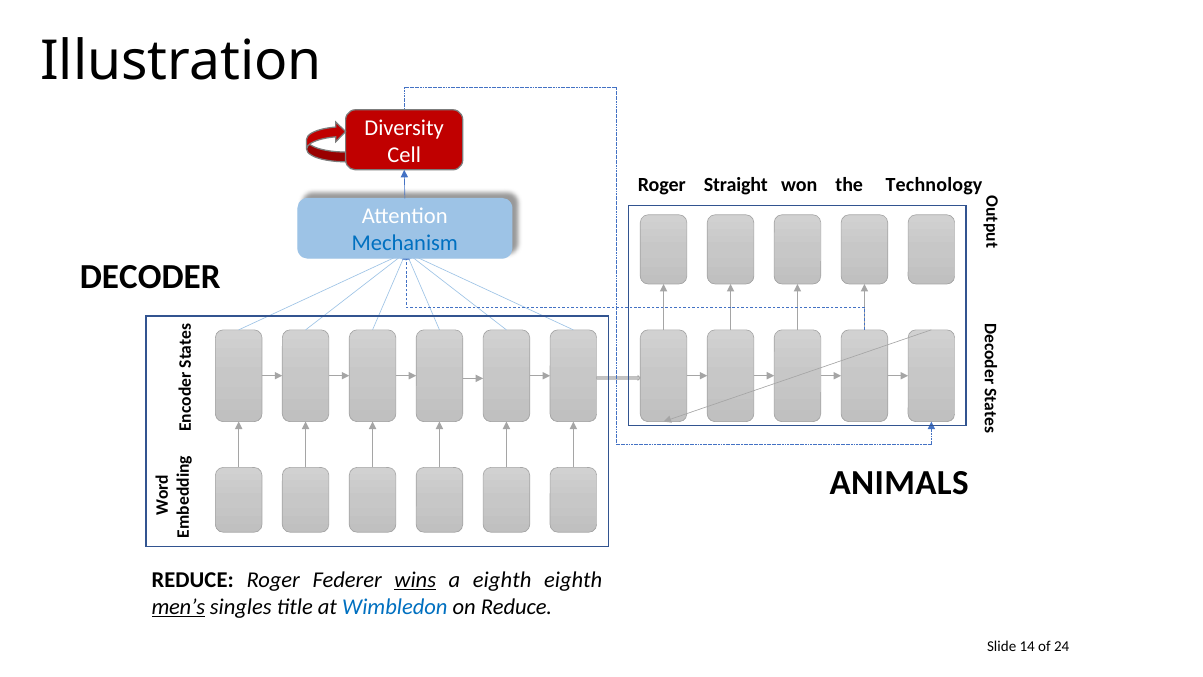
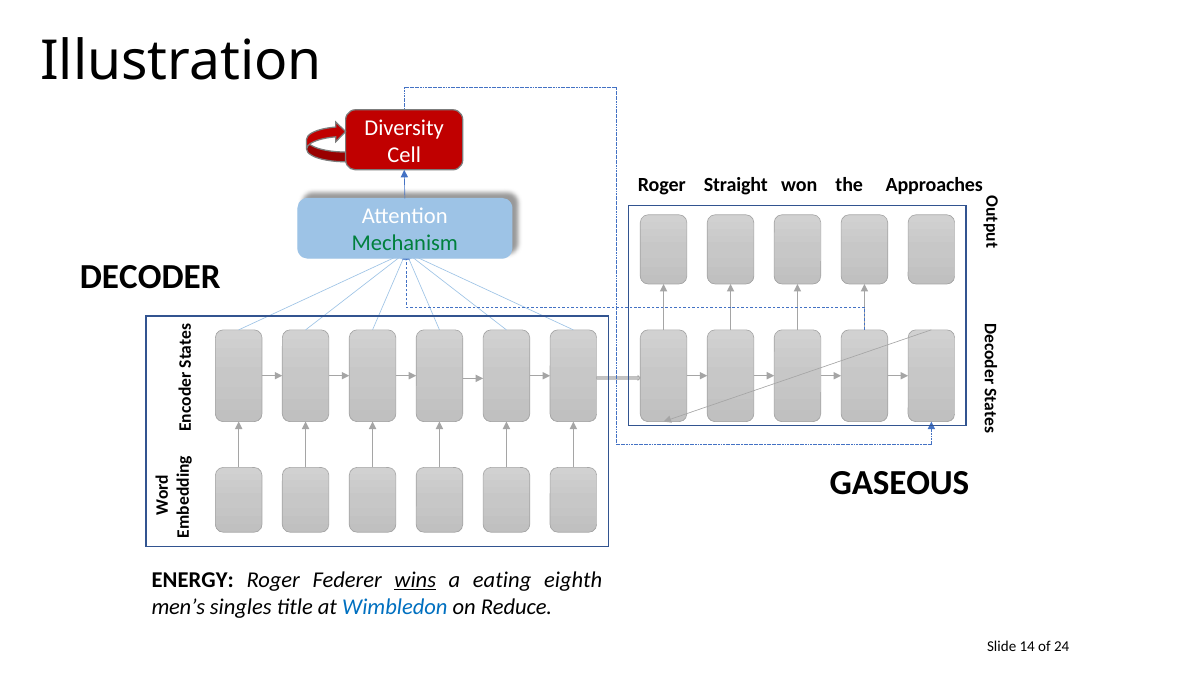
Technology: Technology -> Approaches
Mechanism colour: blue -> green
ANIMALS: ANIMALS -> GASEOUS
REDUCE at (193, 580): REDUCE -> ENERGY
a eighth: eighth -> eating
men’s underline: present -> none
